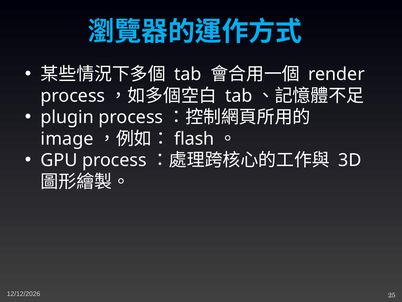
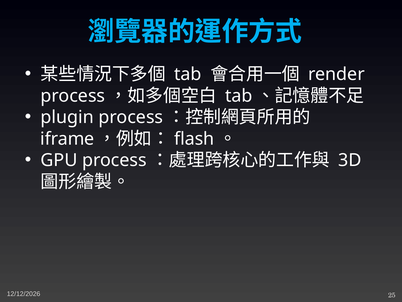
image: image -> iframe
